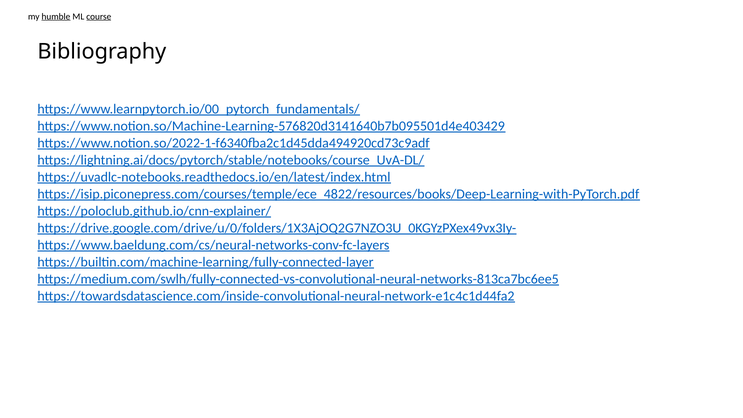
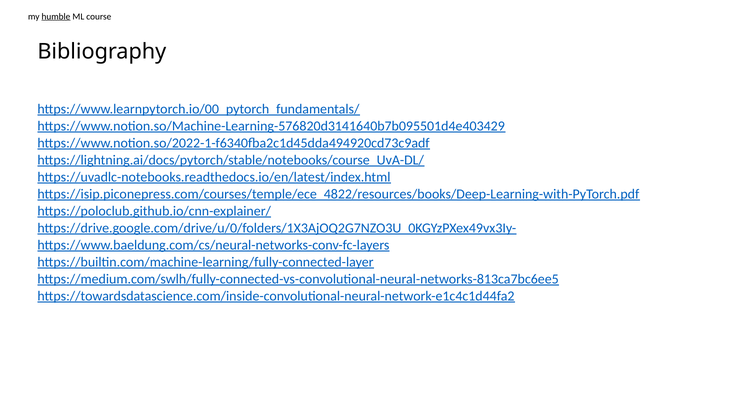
course underline: present -> none
